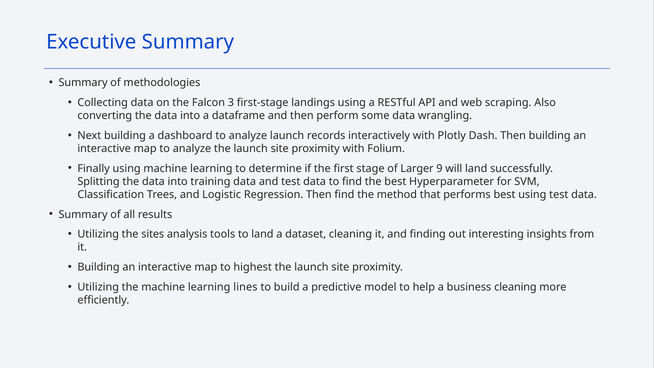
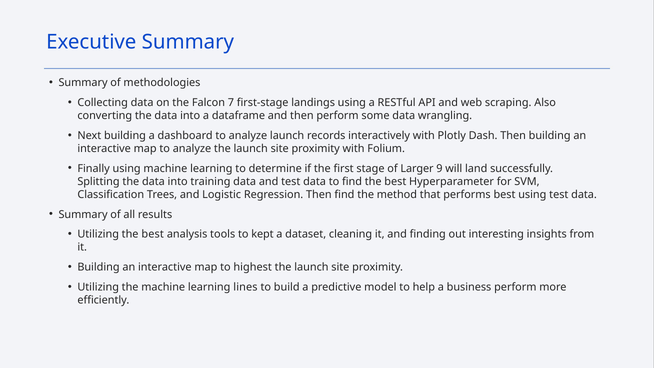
3: 3 -> 7
Utilizing the sites: sites -> best
to land: land -> kept
business cleaning: cleaning -> perform
